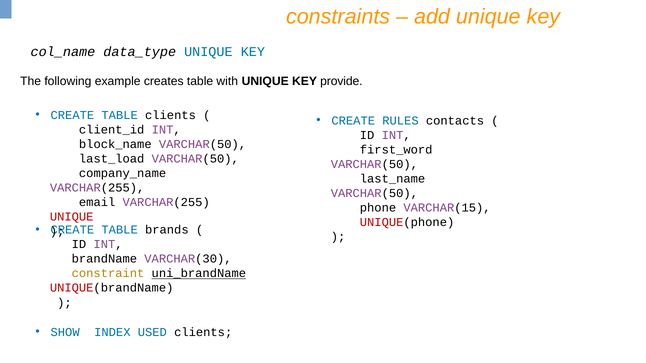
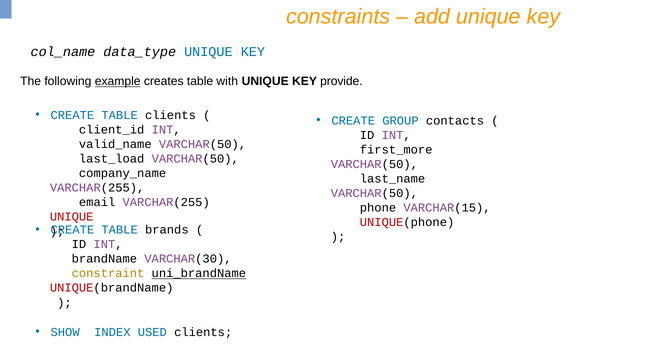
example underline: none -> present
RULES: RULES -> GROUP
block_name: block_name -> valid_name
first_word: first_word -> first_more
